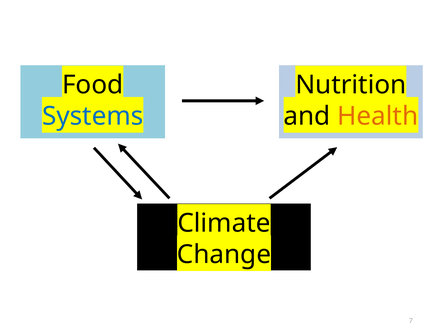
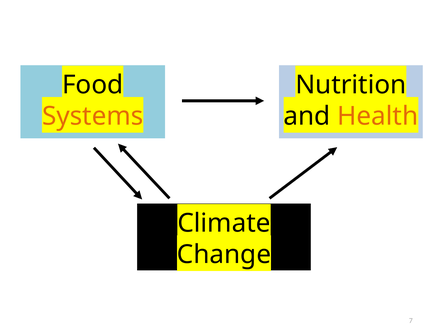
Systems colour: blue -> orange
